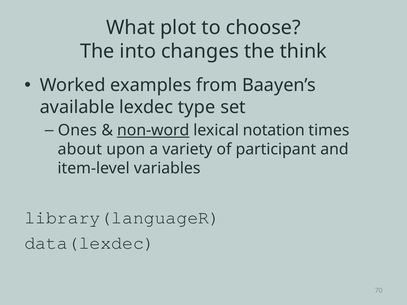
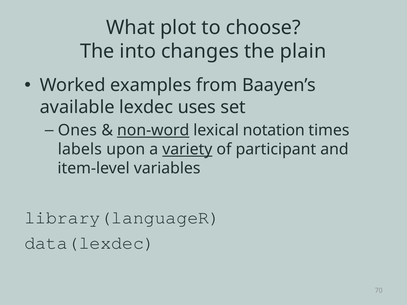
think: think -> plain
type: type -> uses
about: about -> labels
variety underline: none -> present
